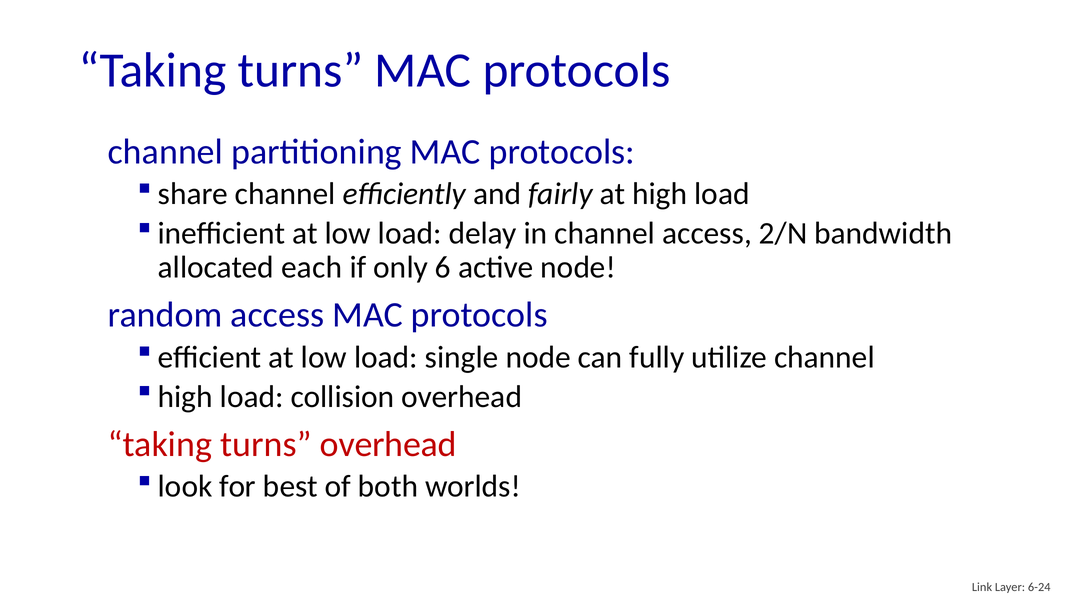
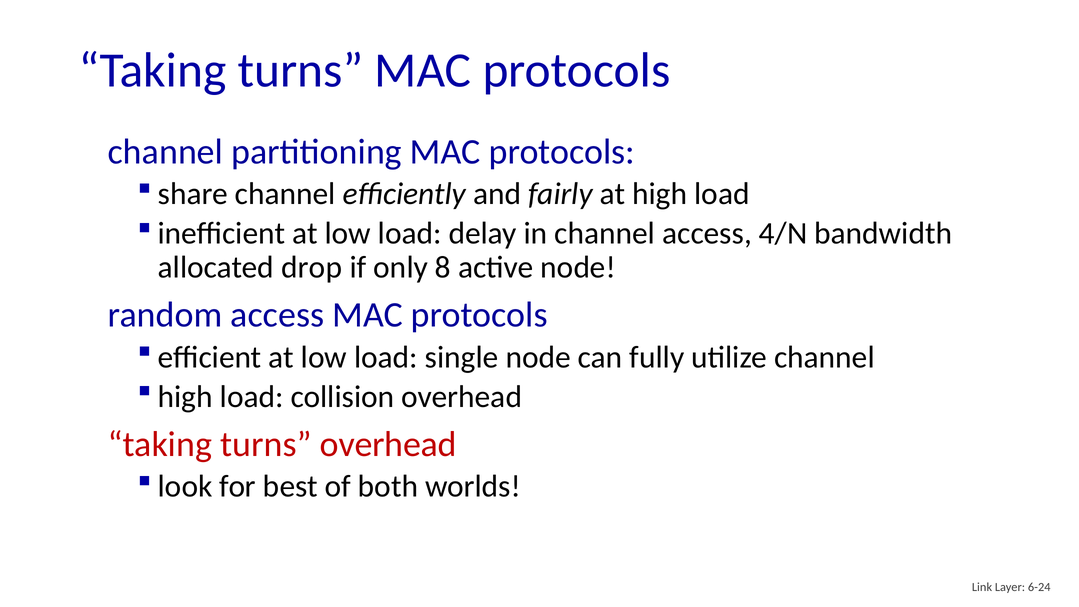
2/N: 2/N -> 4/N
each: each -> drop
6: 6 -> 8
